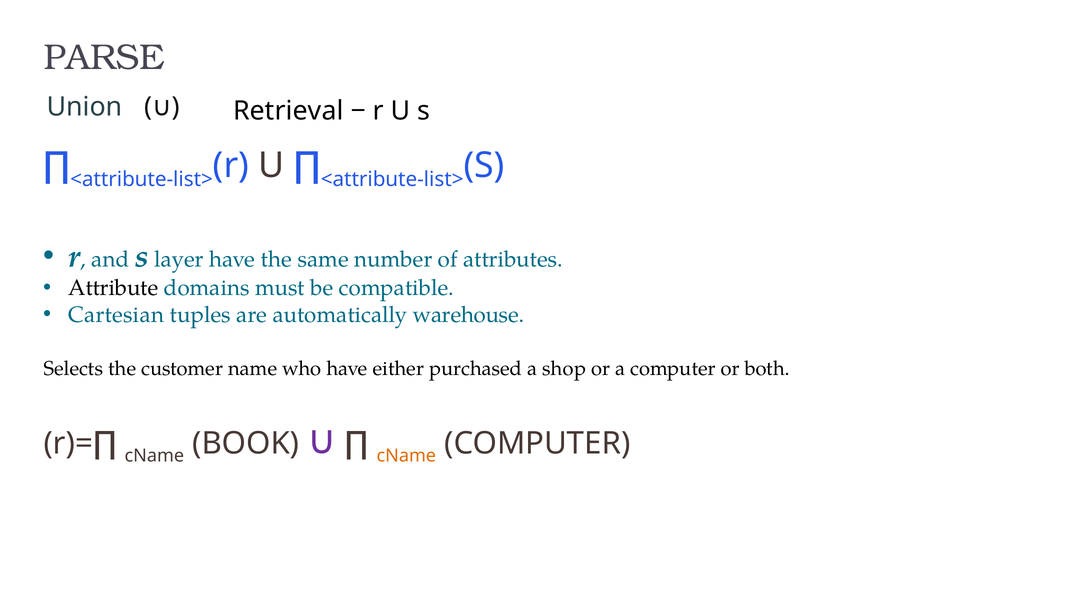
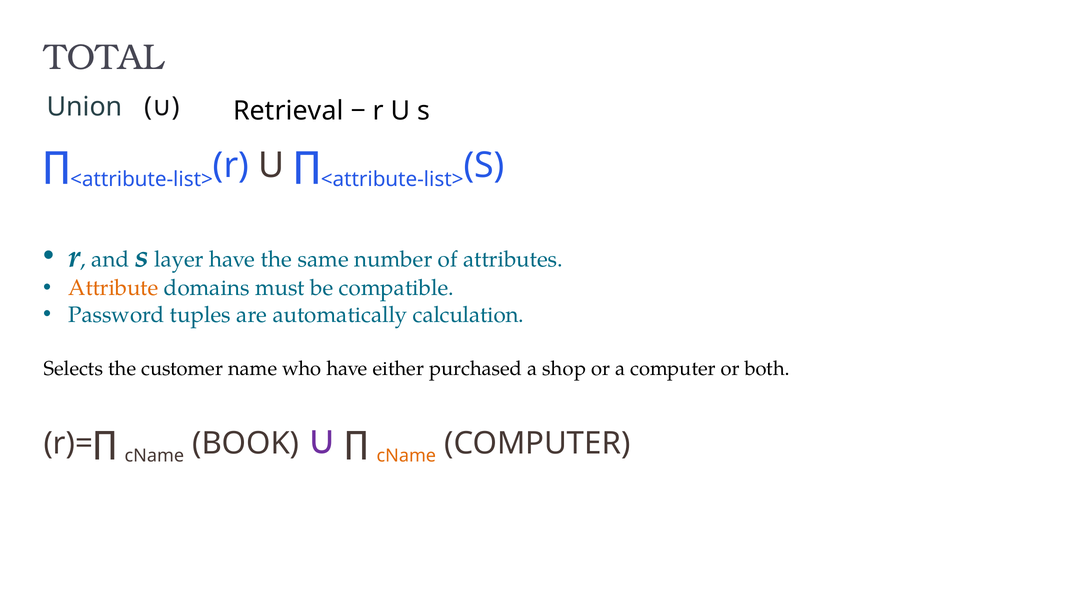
PARSE: PARSE -> TOTAL
Attribute colour: black -> orange
Cartesian: Cartesian -> Password
warehouse: warehouse -> calculation
